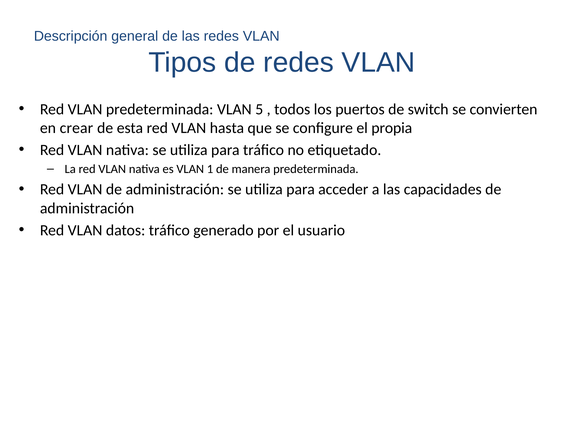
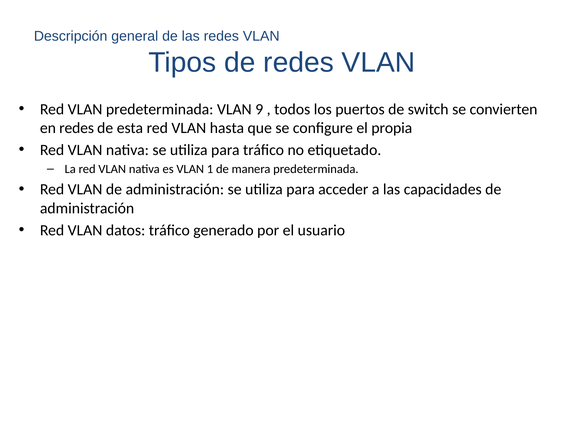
5: 5 -> 9
en crear: crear -> redes
